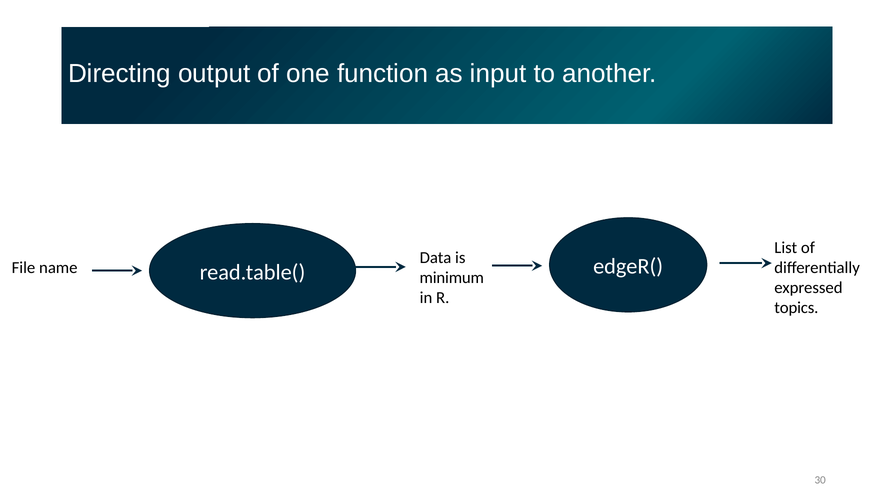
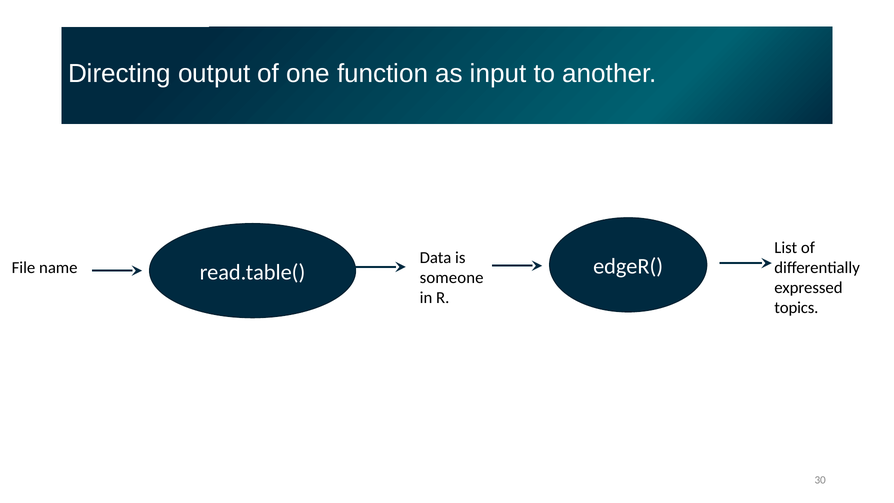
minimum: minimum -> someone
